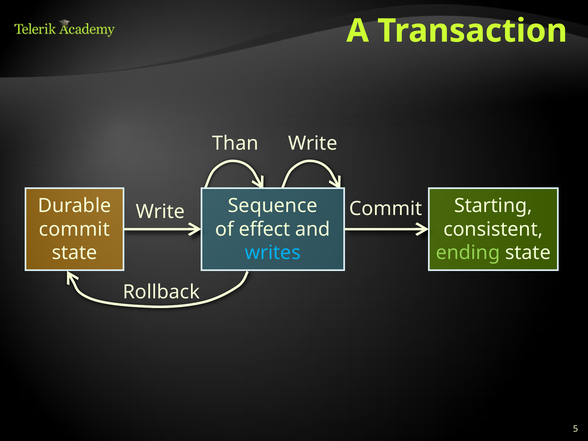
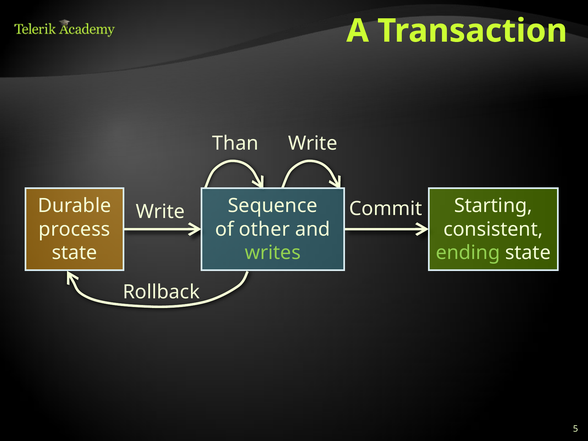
commit at (74, 229): commit -> process
effect: effect -> other
writes colour: light blue -> light green
